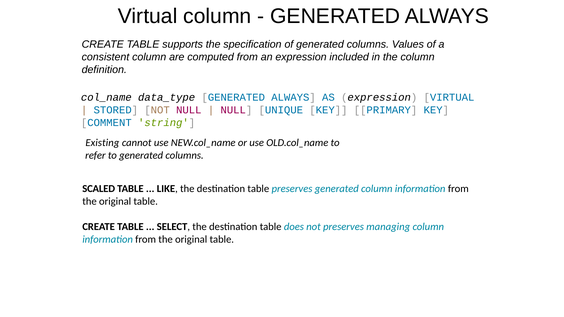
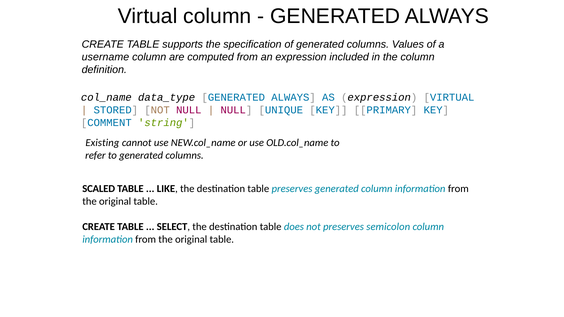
consistent: consistent -> username
managing: managing -> semicolon
